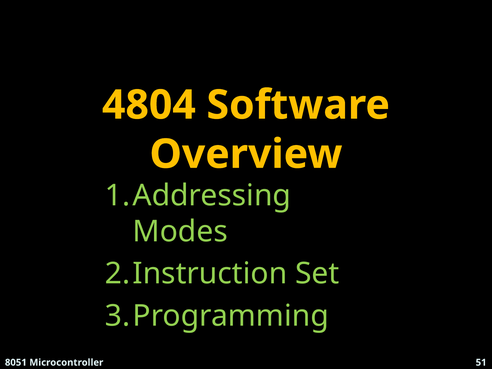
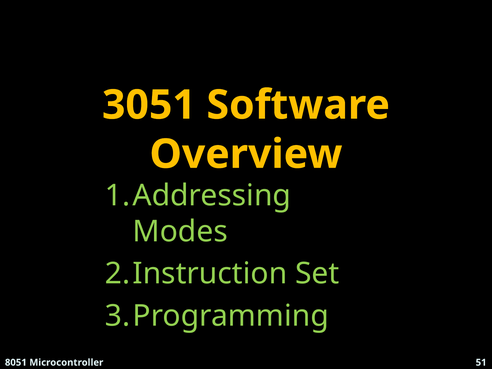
4804: 4804 -> 3051
